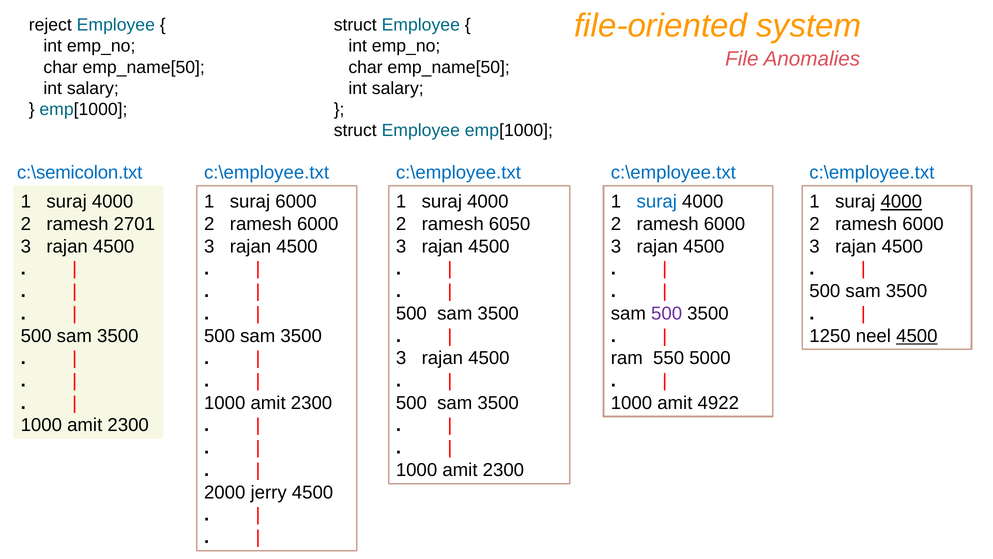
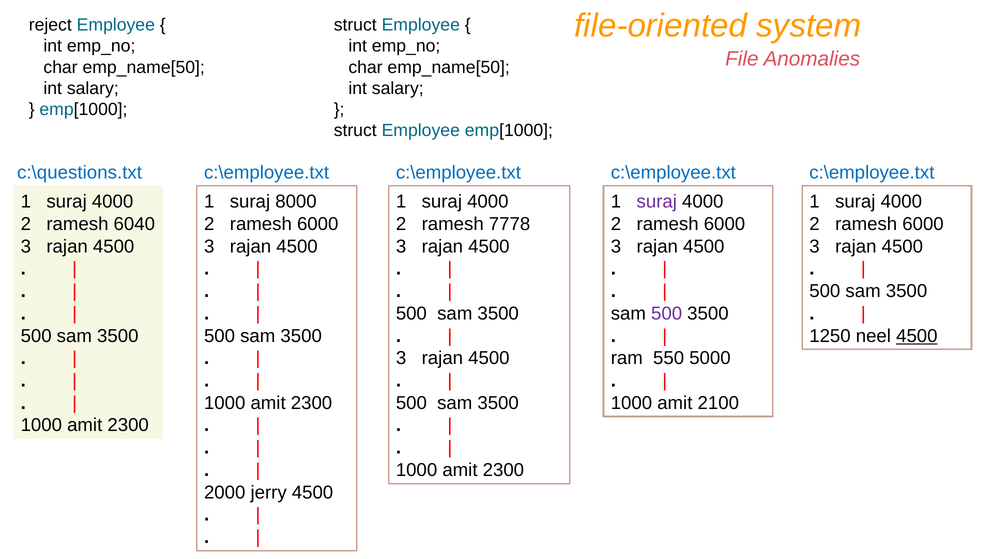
c:\semicolon.txt: c:\semicolon.txt -> c:\questions.txt
suraj 6000: 6000 -> 8000
suraj at (657, 202) colour: blue -> purple
4000 at (901, 202) underline: present -> none
2701: 2701 -> 6040
6050: 6050 -> 7778
4922: 4922 -> 2100
